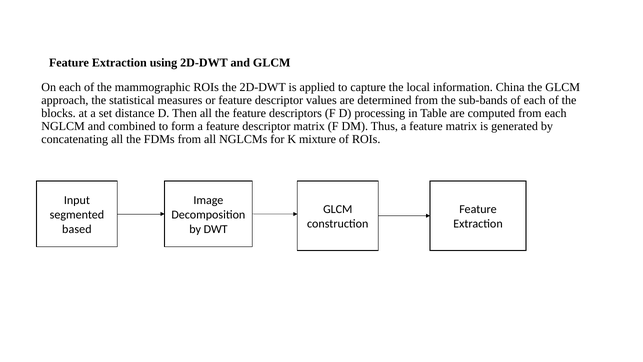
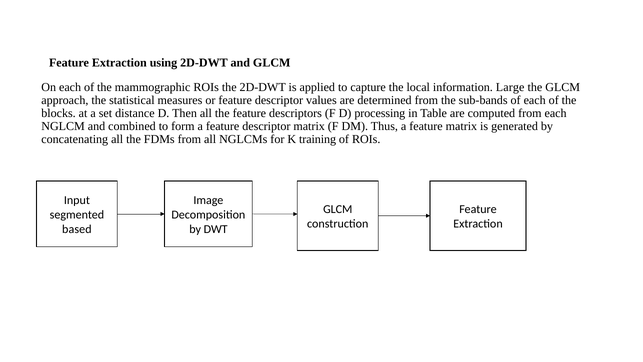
China: China -> Large
mixture: mixture -> training
